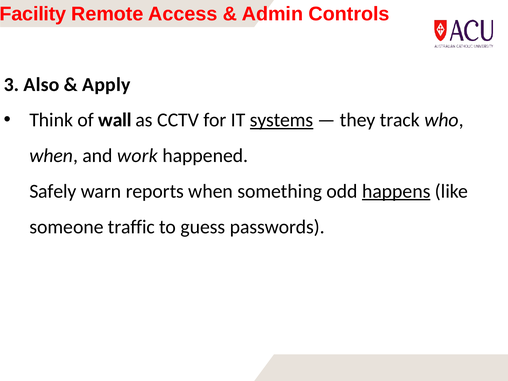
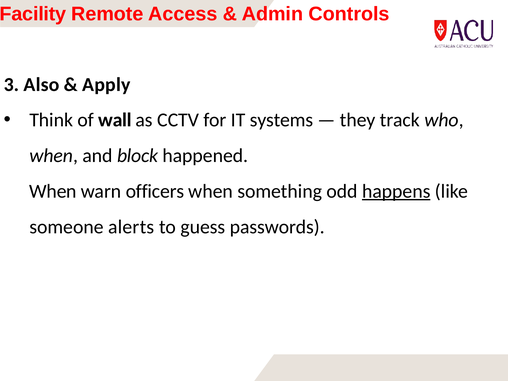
systems underline: present -> none
work: work -> block
Safely at (53, 191): Safely -> When
reports: reports -> officers
traffic: traffic -> alerts
